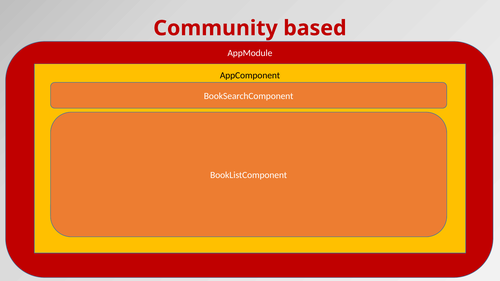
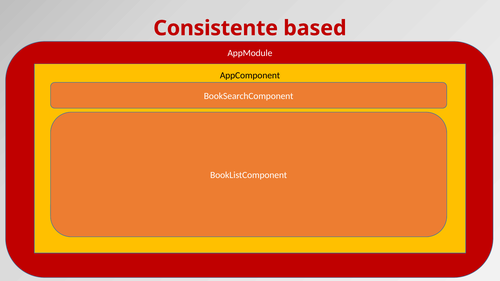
Community: Community -> Consistente
